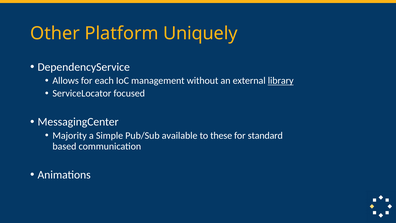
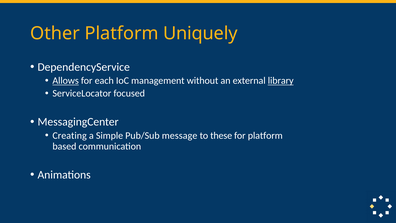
Allows underline: none -> present
Majority: Majority -> Creating
available: available -> message
for standard: standard -> platform
